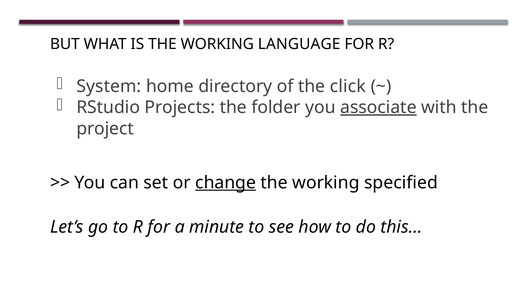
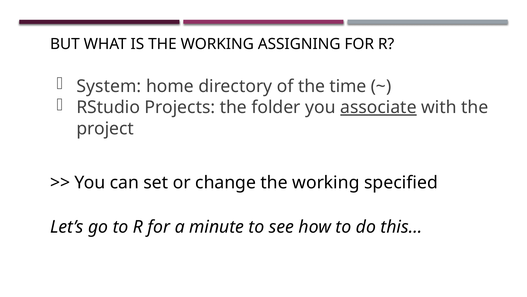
LANGUAGE: LANGUAGE -> ASSIGNING
click: click -> time
change underline: present -> none
